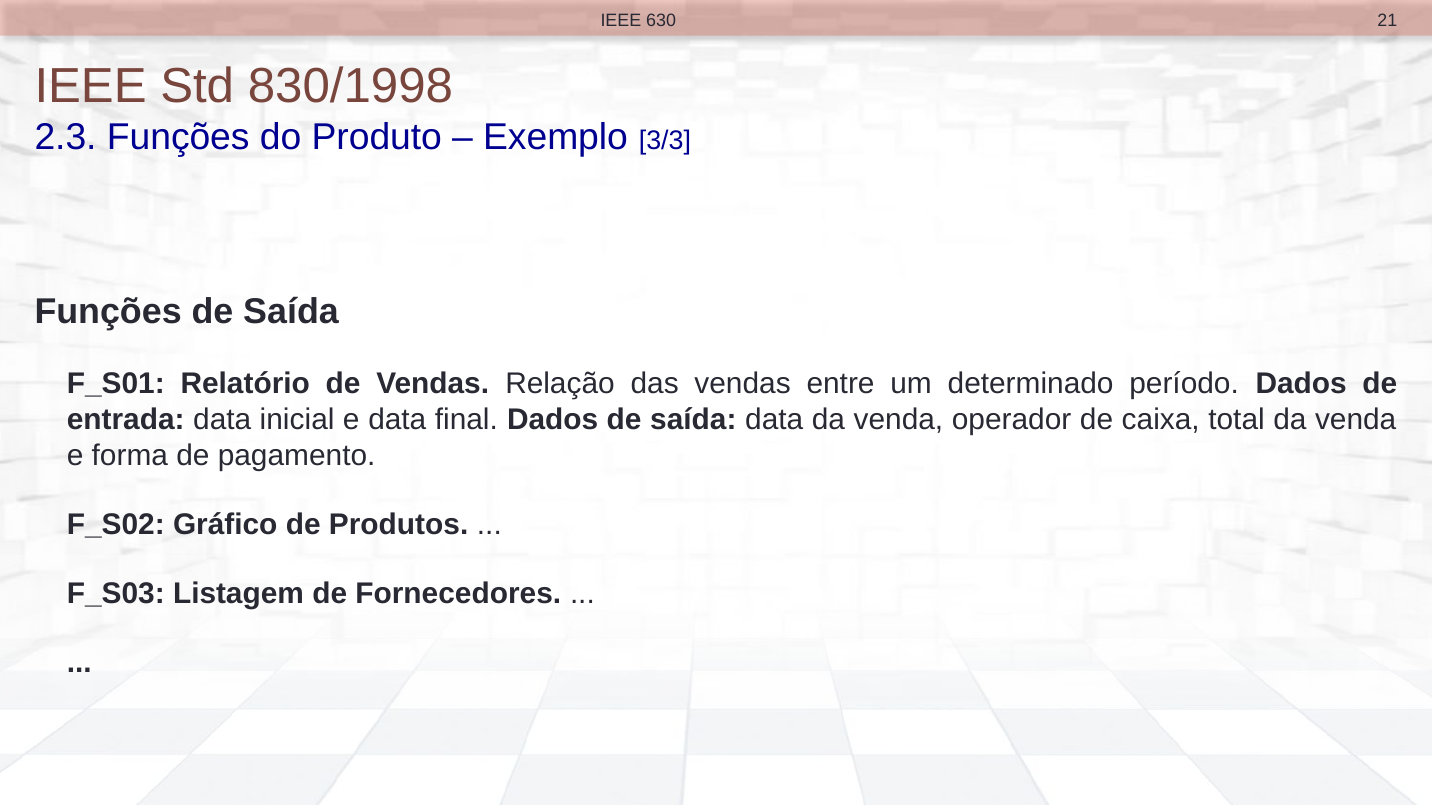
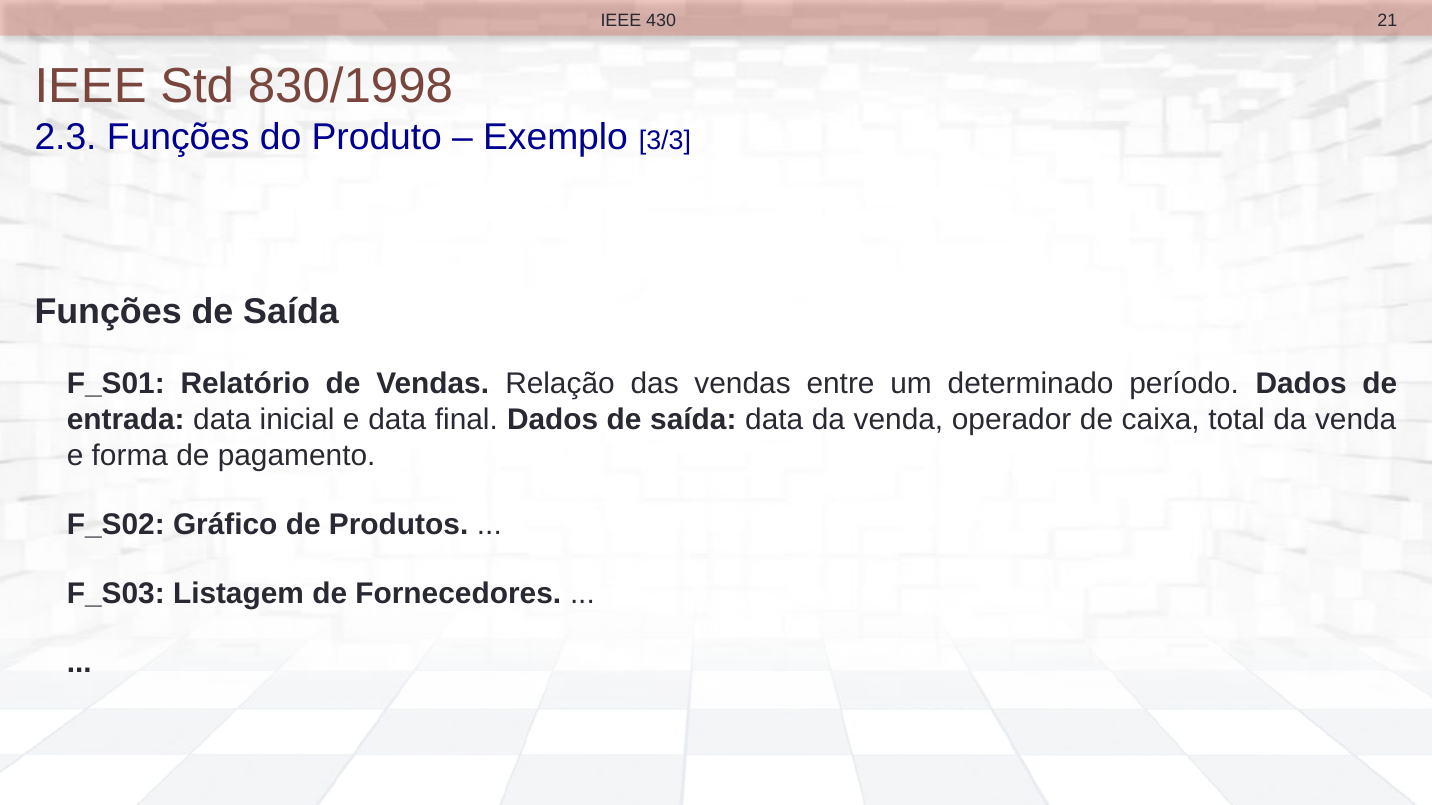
630: 630 -> 430
